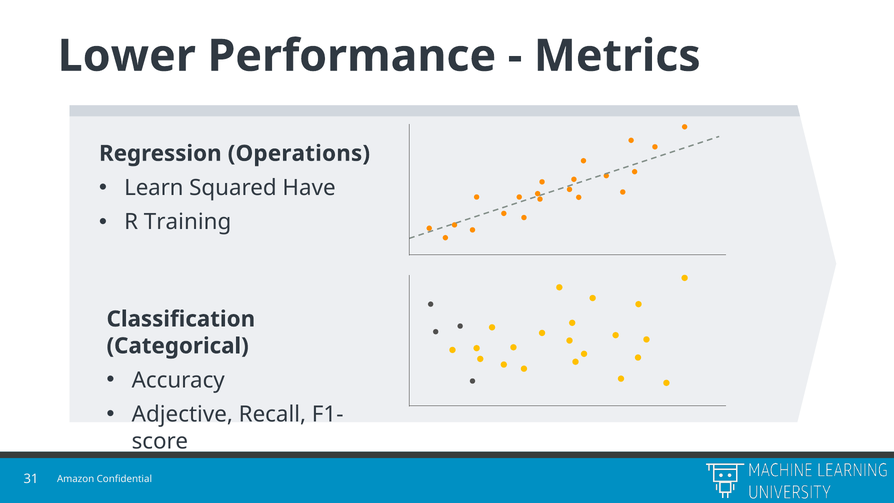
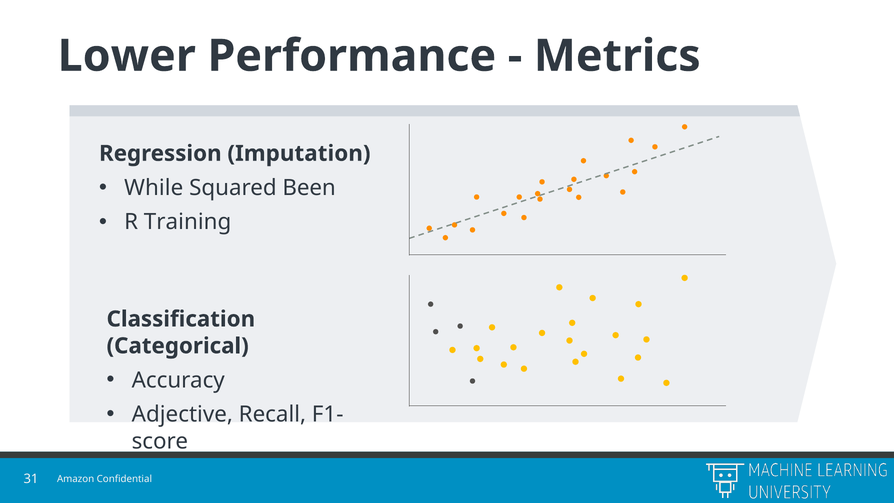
Operations: Operations -> Imputation
Learn: Learn -> While
Have: Have -> Been
